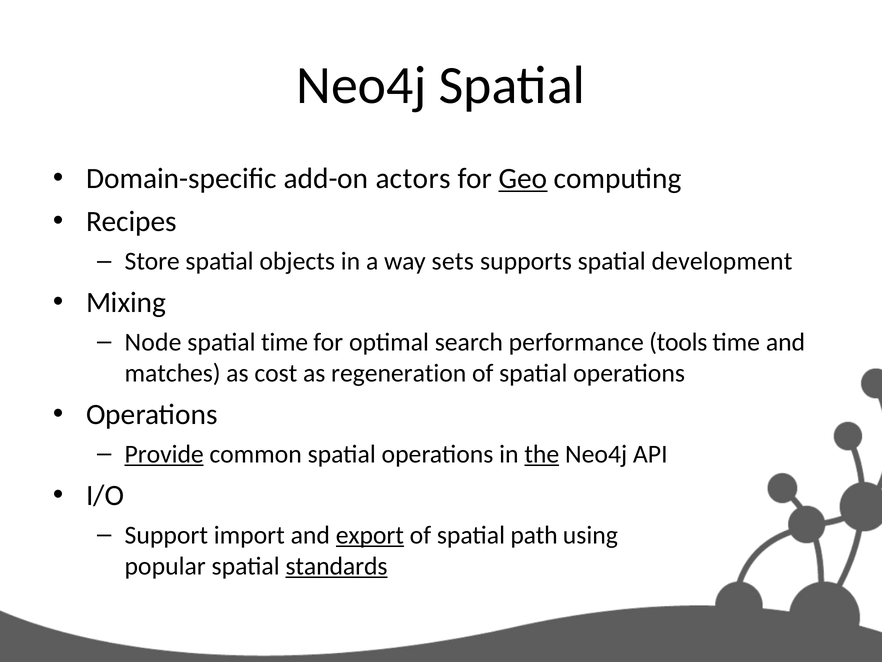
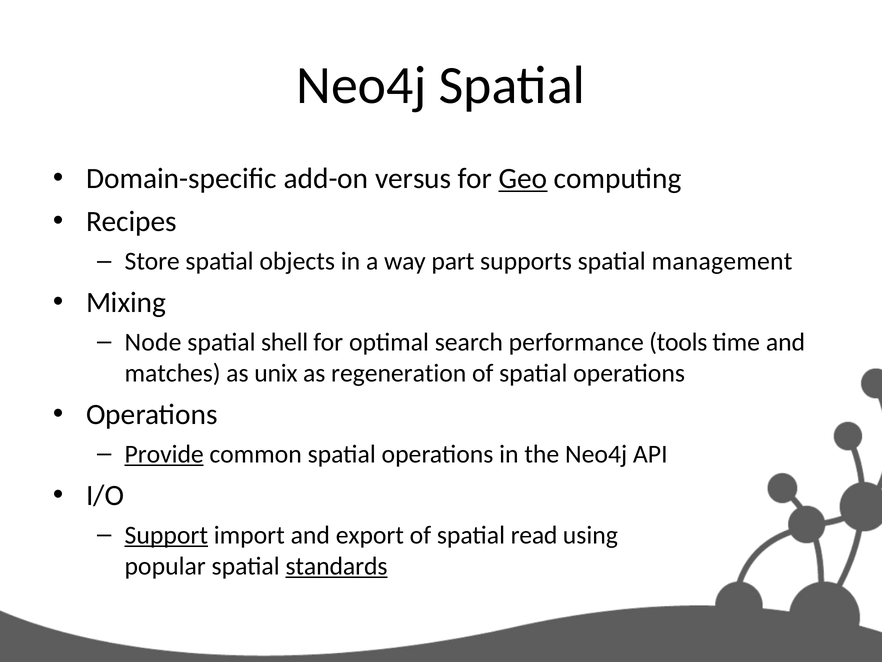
actors: actors -> versus
sets: sets -> part
development: development -> management
spatial time: time -> shell
cost: cost -> unix
the underline: present -> none
Support underline: none -> present
export underline: present -> none
path: path -> read
